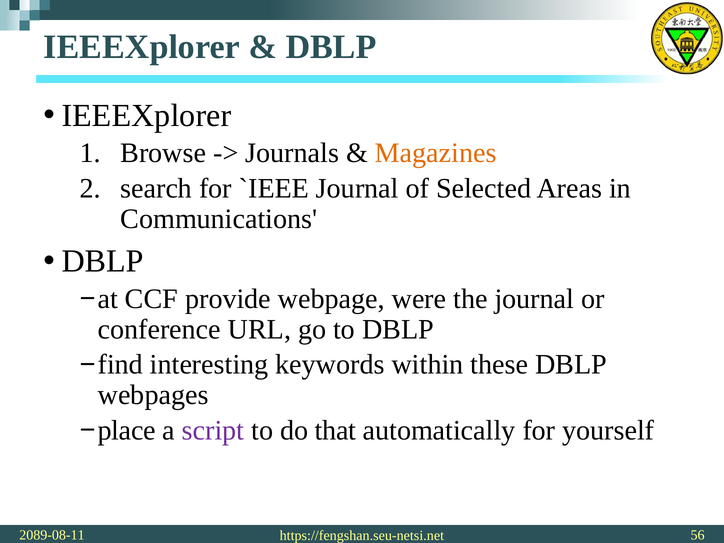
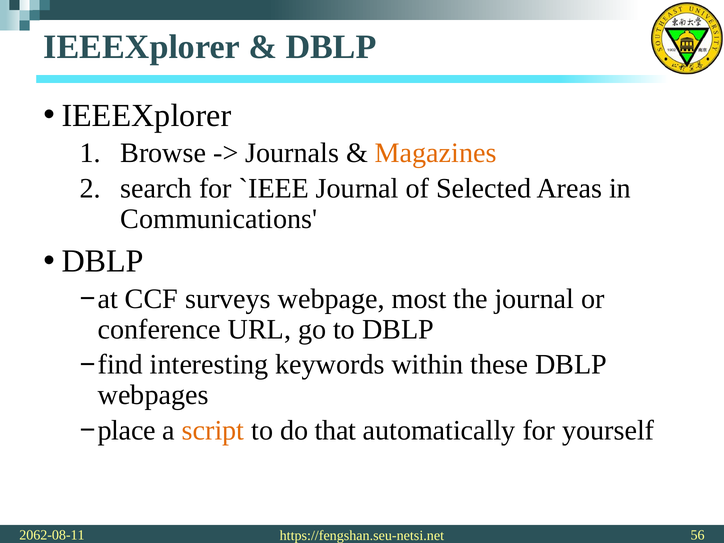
provide: provide -> surveys
were: were -> most
script colour: purple -> orange
2089-08-11: 2089-08-11 -> 2062-08-11
